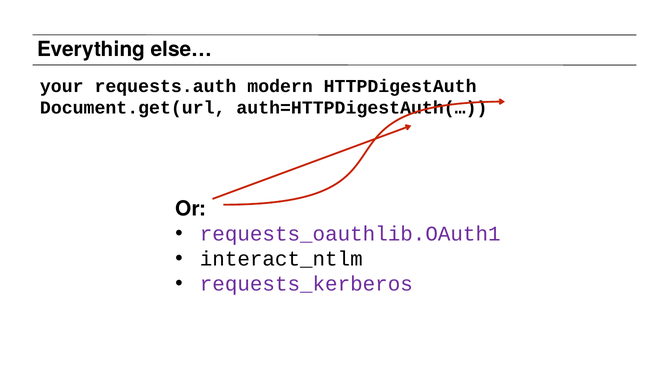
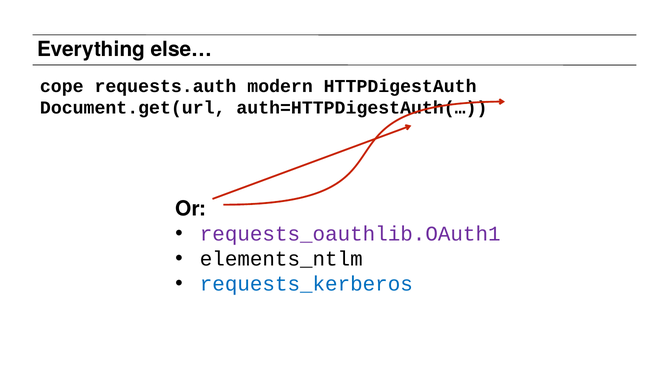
your: your -> cope
interact_ntlm: interact_ntlm -> elements_ntlm
requests_kerberos colour: purple -> blue
